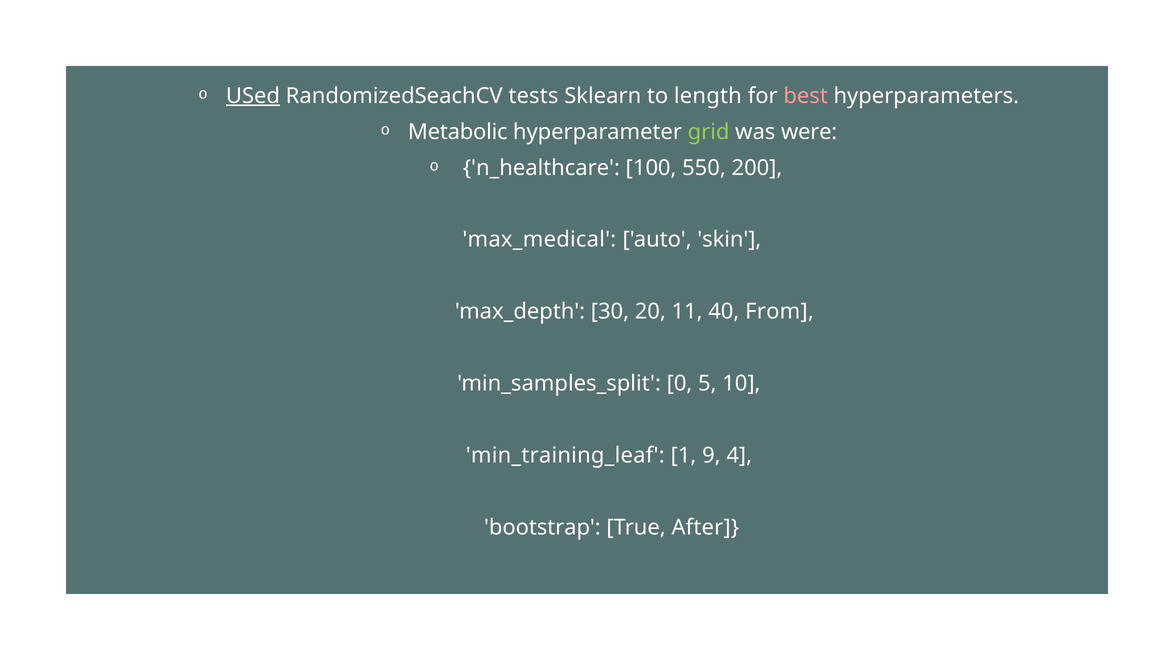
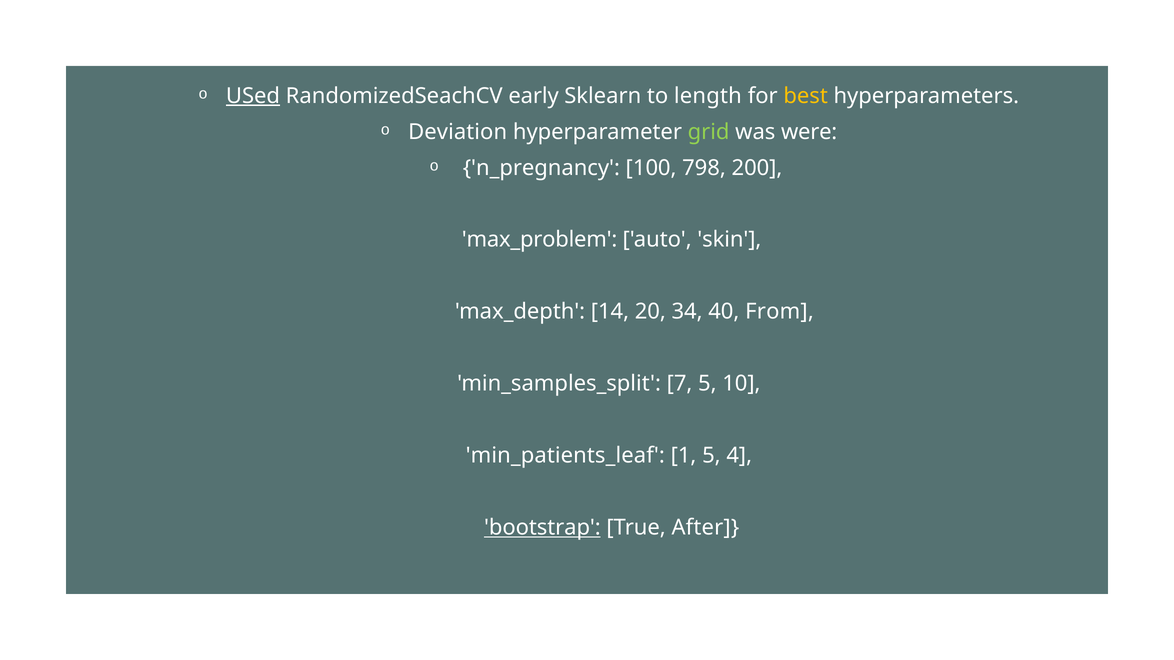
tests: tests -> early
best colour: pink -> yellow
Metabolic: Metabolic -> Deviation
n_healthcare: n_healthcare -> n_pregnancy
550: 550 -> 798
max_medical: max_medical -> max_problem
30: 30 -> 14
11: 11 -> 34
0: 0 -> 7
min_training_leaf: min_training_leaf -> min_patients_leaf
1 9: 9 -> 5
bootstrap underline: none -> present
